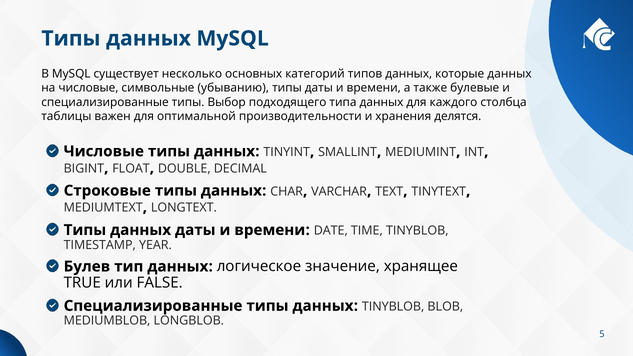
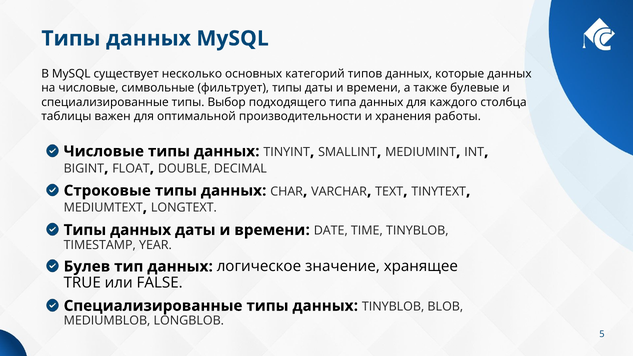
убыванию: убыванию -> фильтрует
делятся: делятся -> работы
